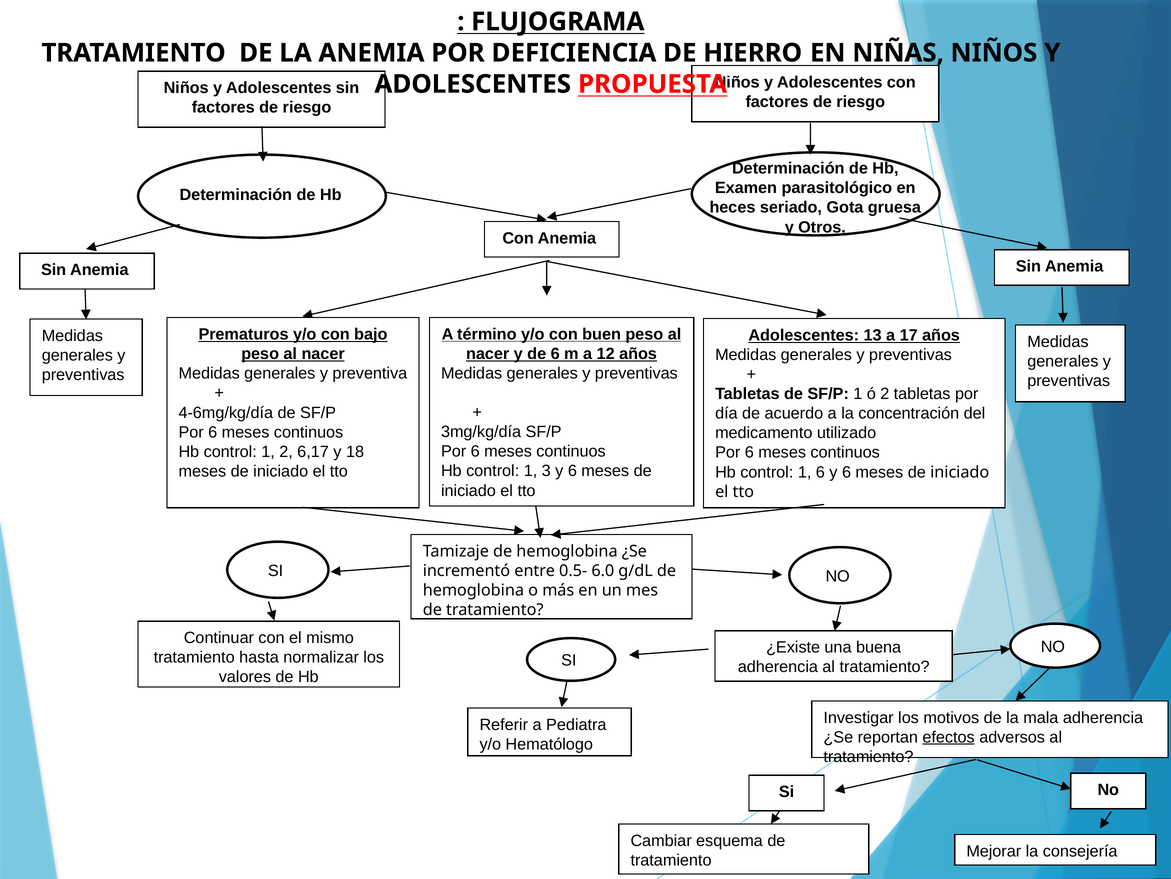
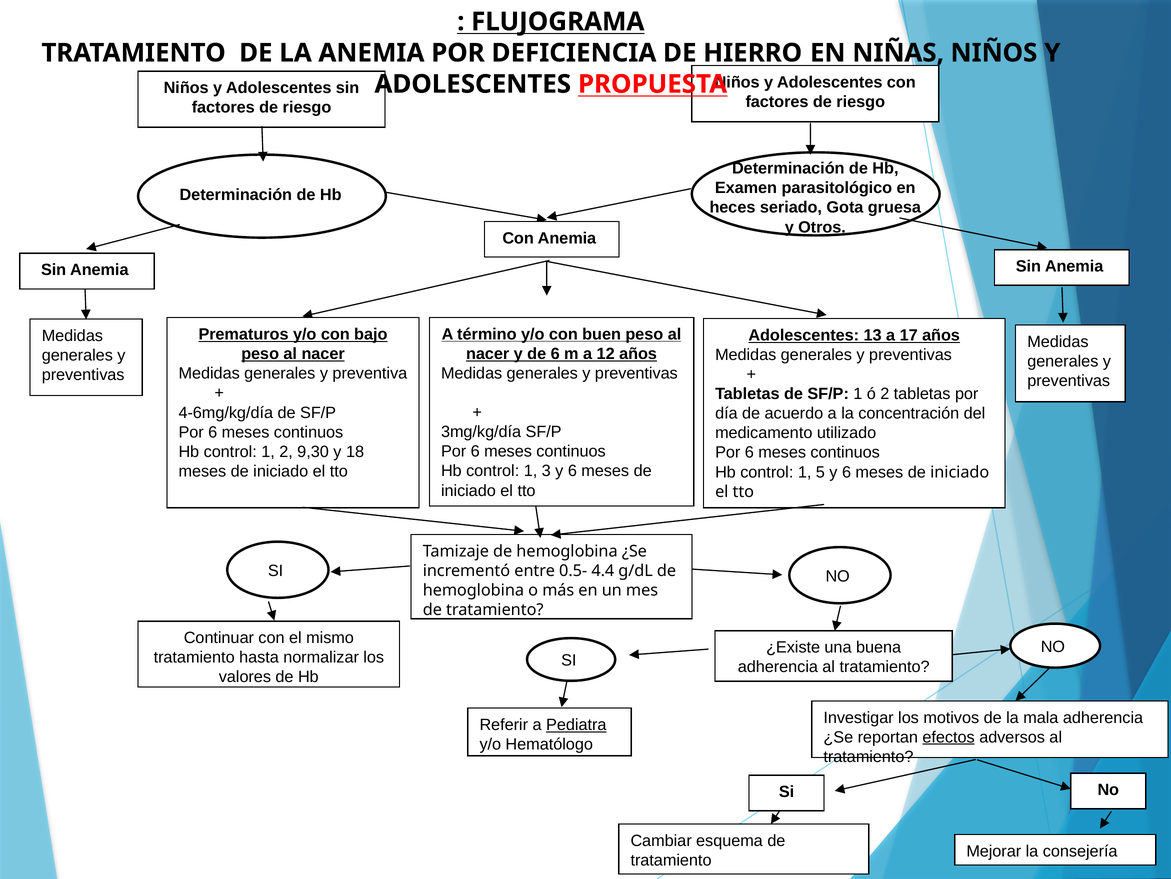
6,17: 6,17 -> 9,30
1 6: 6 -> 5
6.0: 6.0 -> 4.4
Pediatra underline: none -> present
